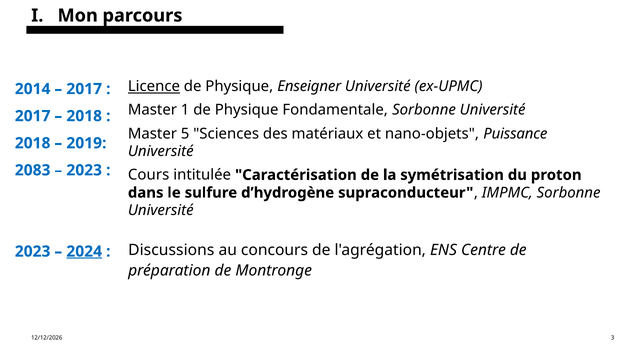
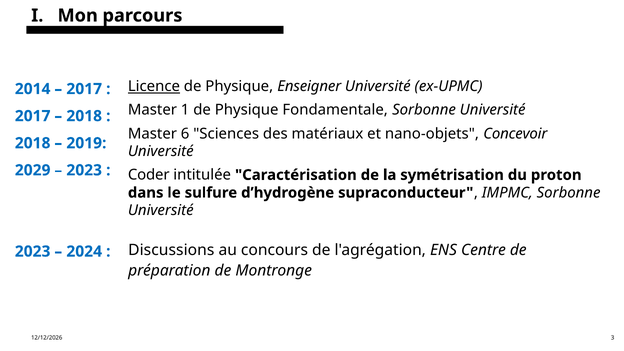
5: 5 -> 6
Puissance: Puissance -> Concevoir
2083: 2083 -> 2029
Cours: Cours -> Coder
2024 underline: present -> none
